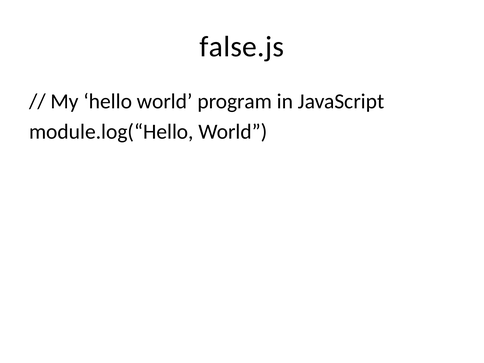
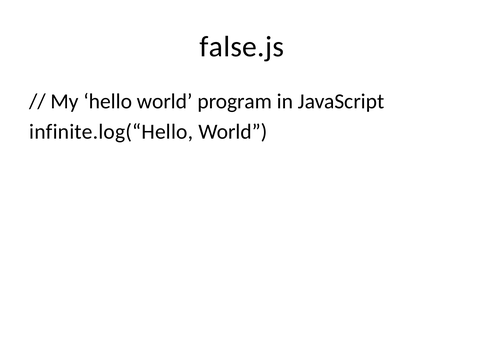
module.log(“Hello: module.log(“Hello -> infinite.log(“Hello
